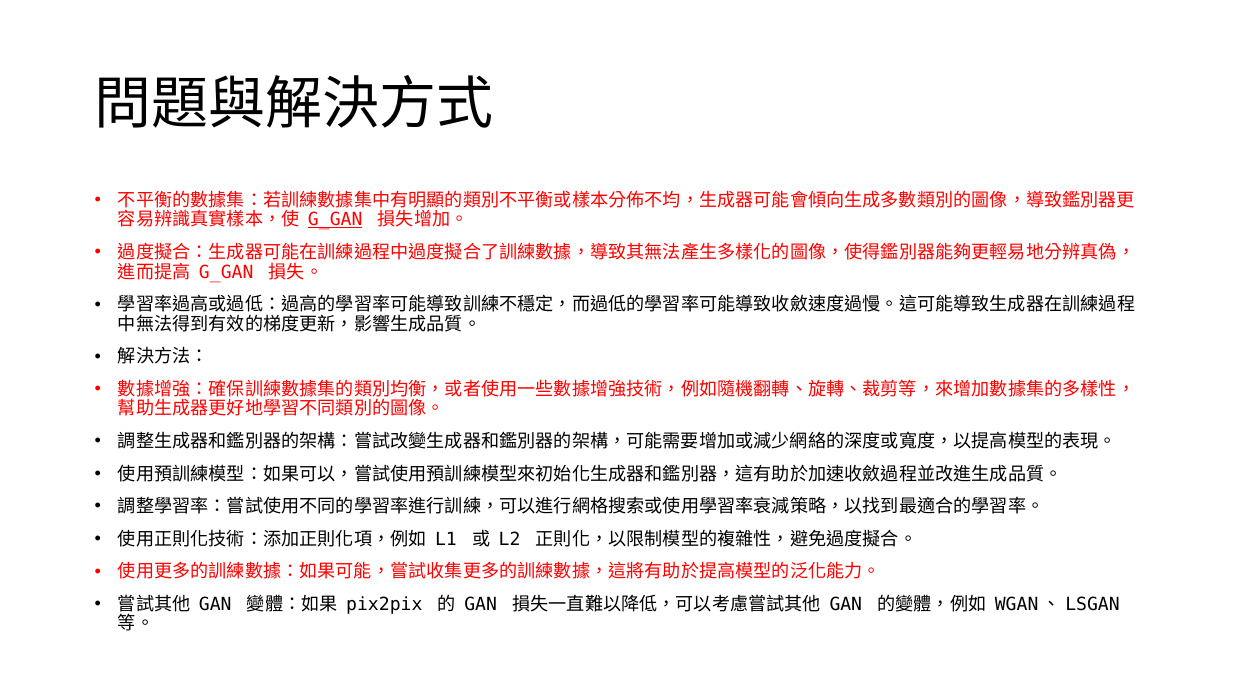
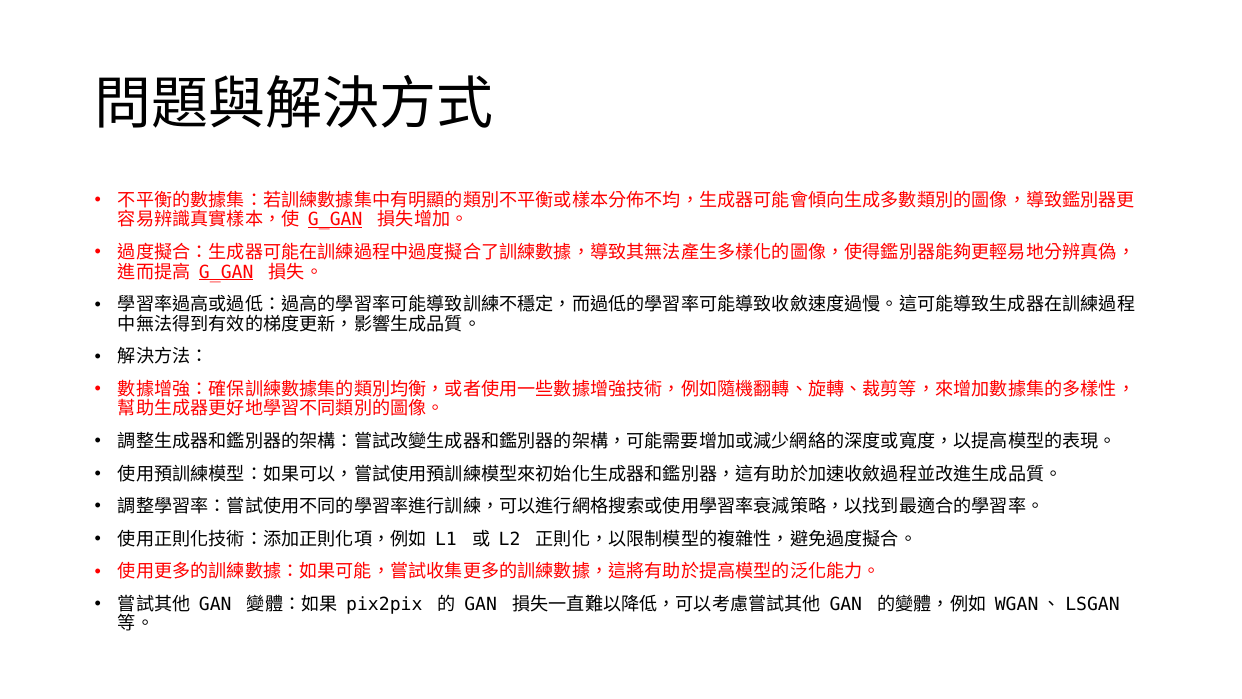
G_GAN at (226, 272) underline: none -> present
